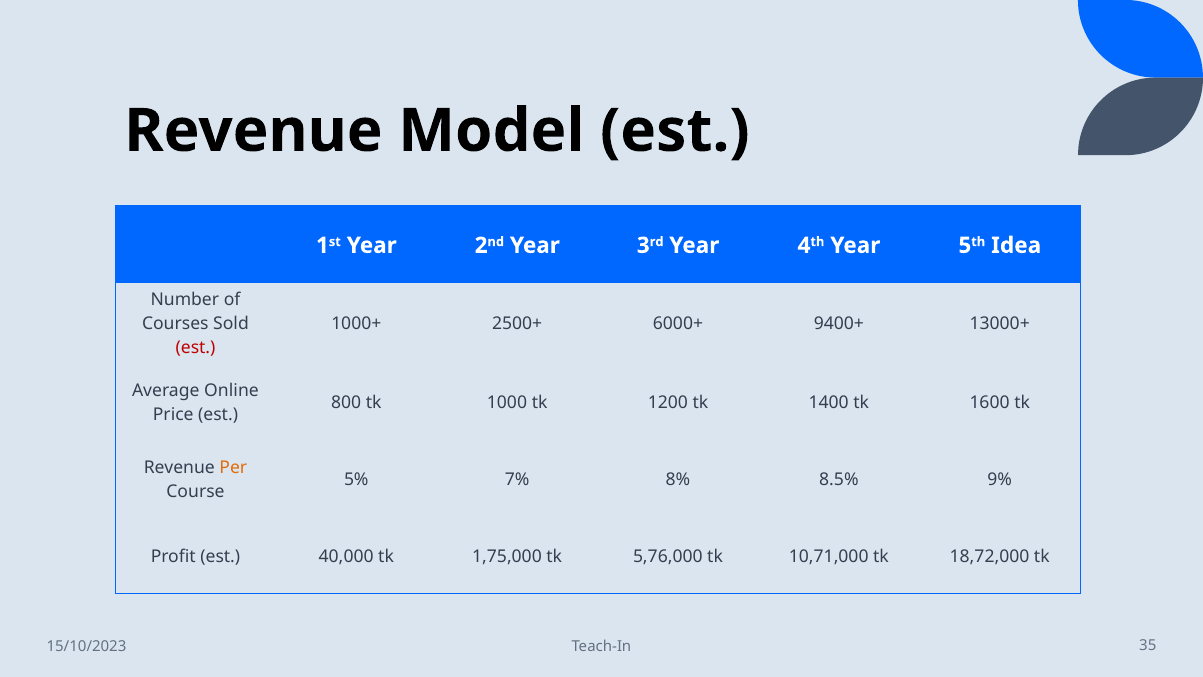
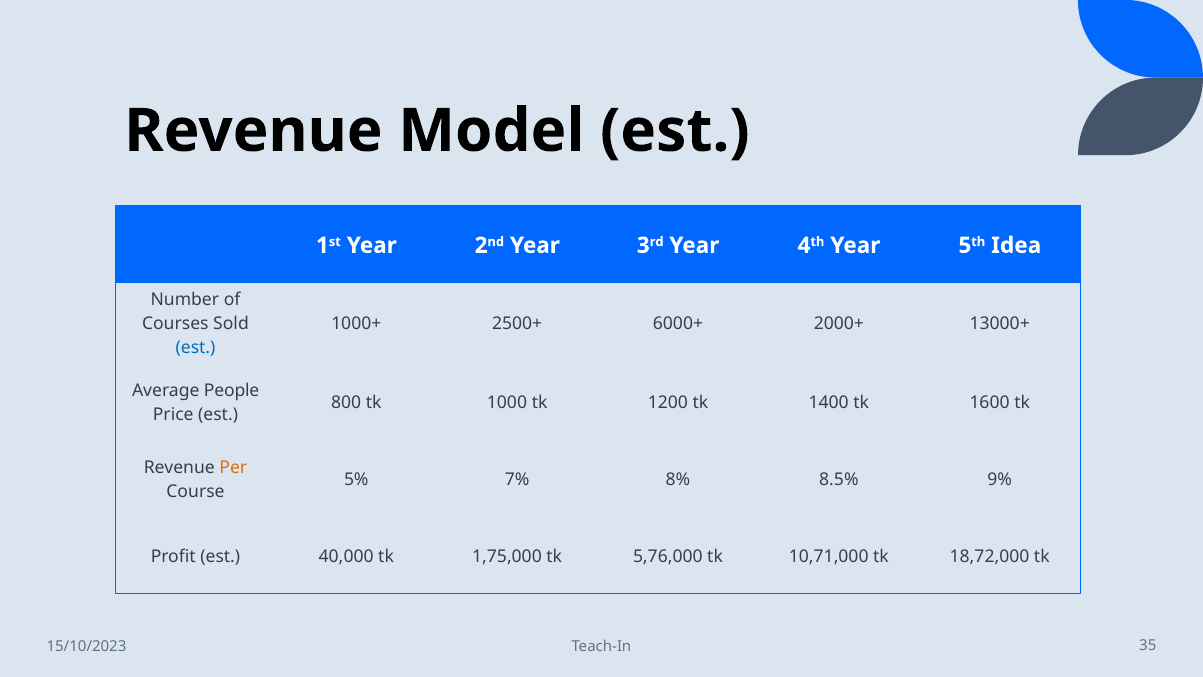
9400+: 9400+ -> 2000+
est at (196, 348) colour: red -> blue
Online: Online -> People
